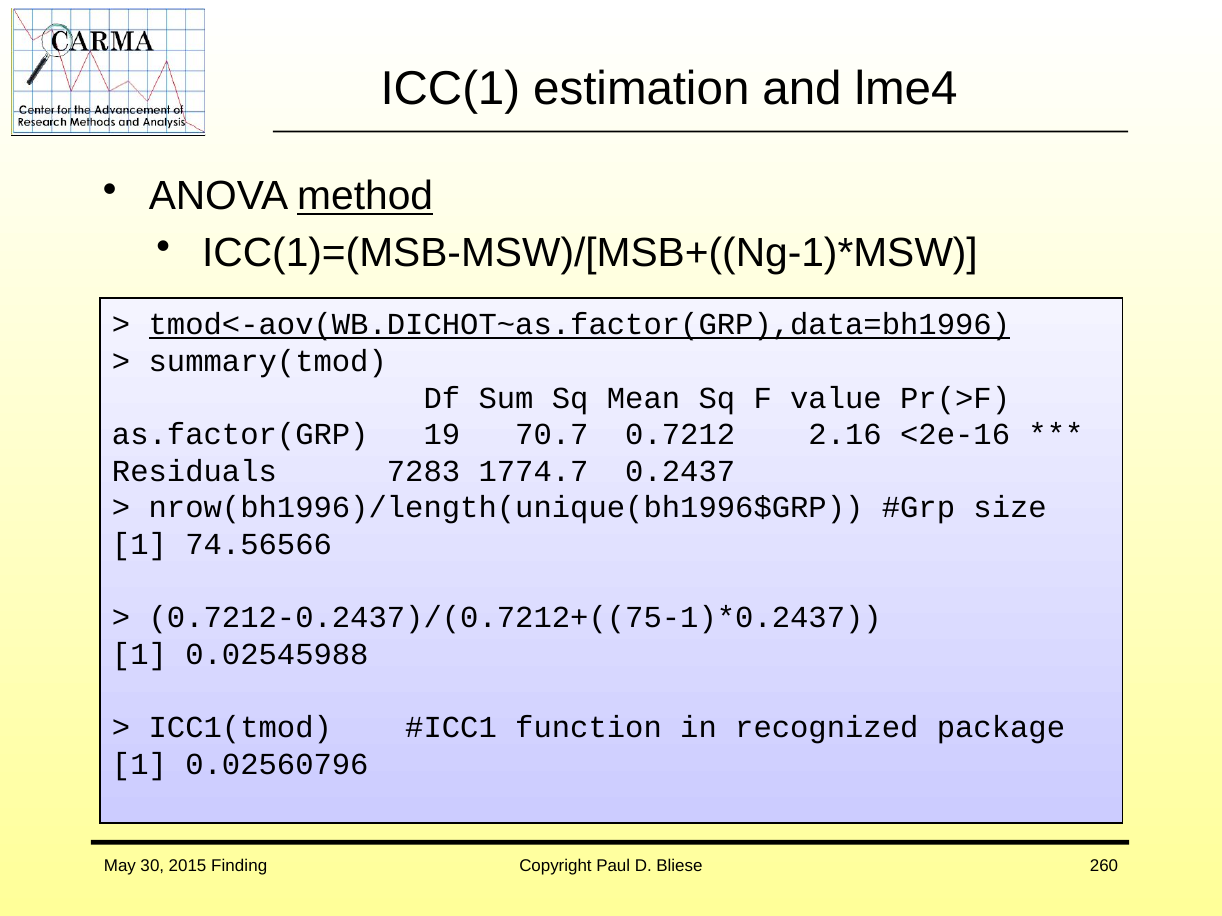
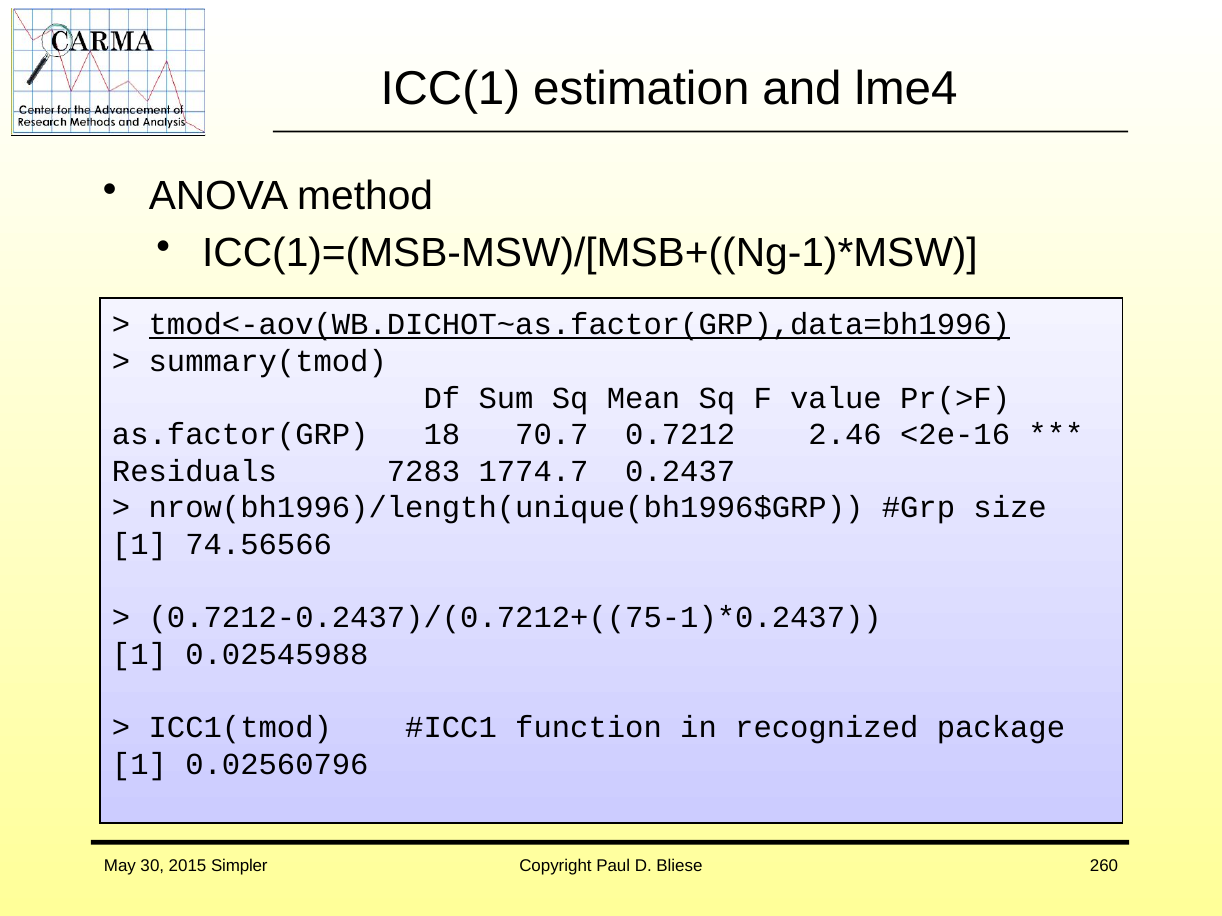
method underline: present -> none
19: 19 -> 18
2.16: 2.16 -> 2.46
Finding: Finding -> Simpler
